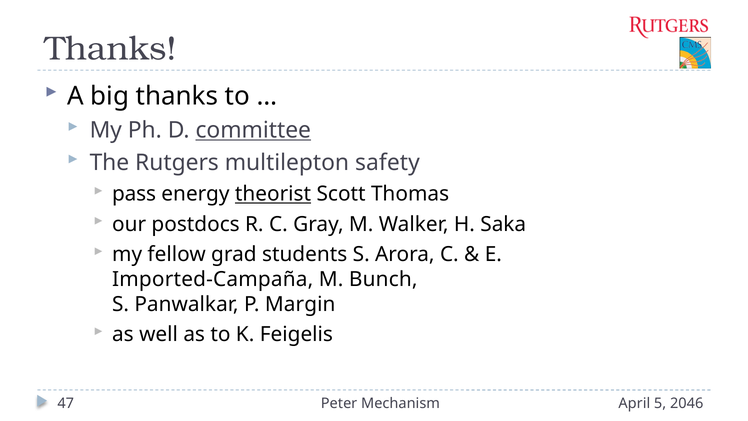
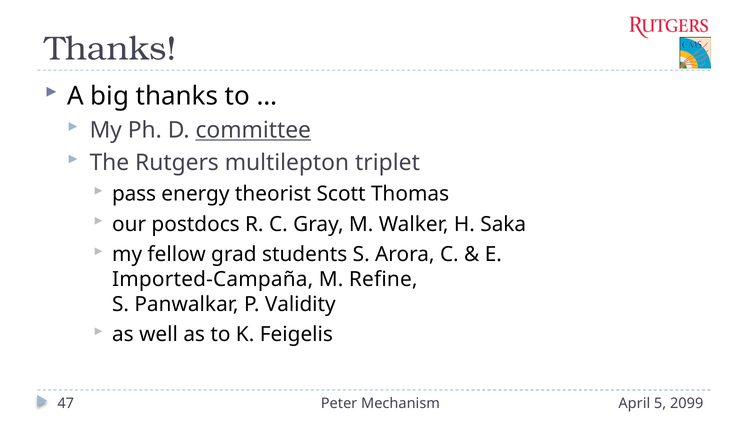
safety: safety -> triplet
theorist underline: present -> none
Bunch: Bunch -> Refine
Margin: Margin -> Validity
2046: 2046 -> 2099
